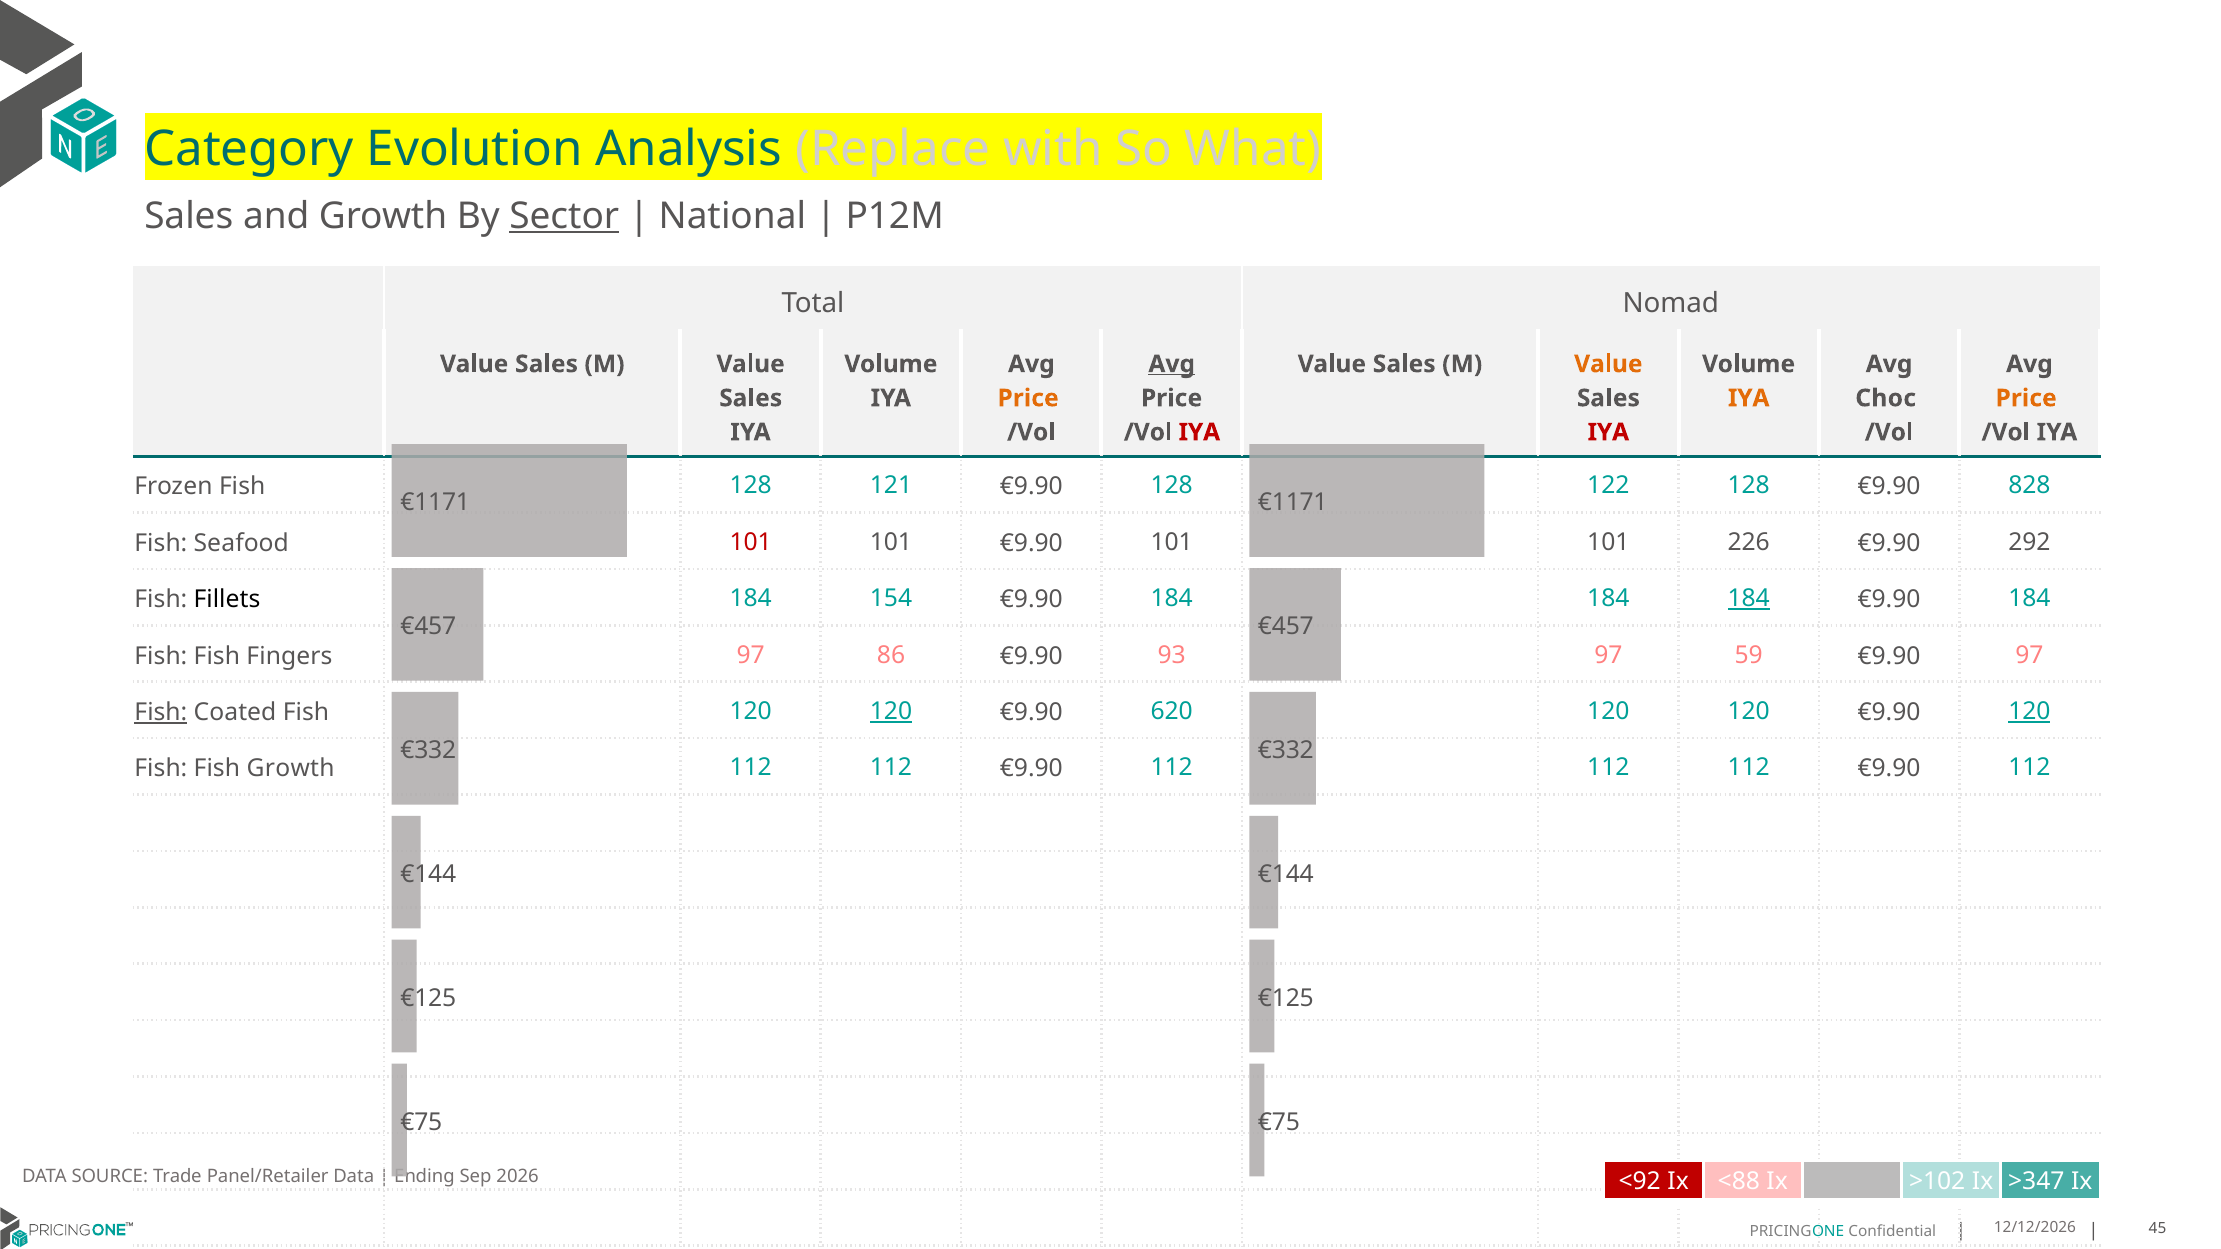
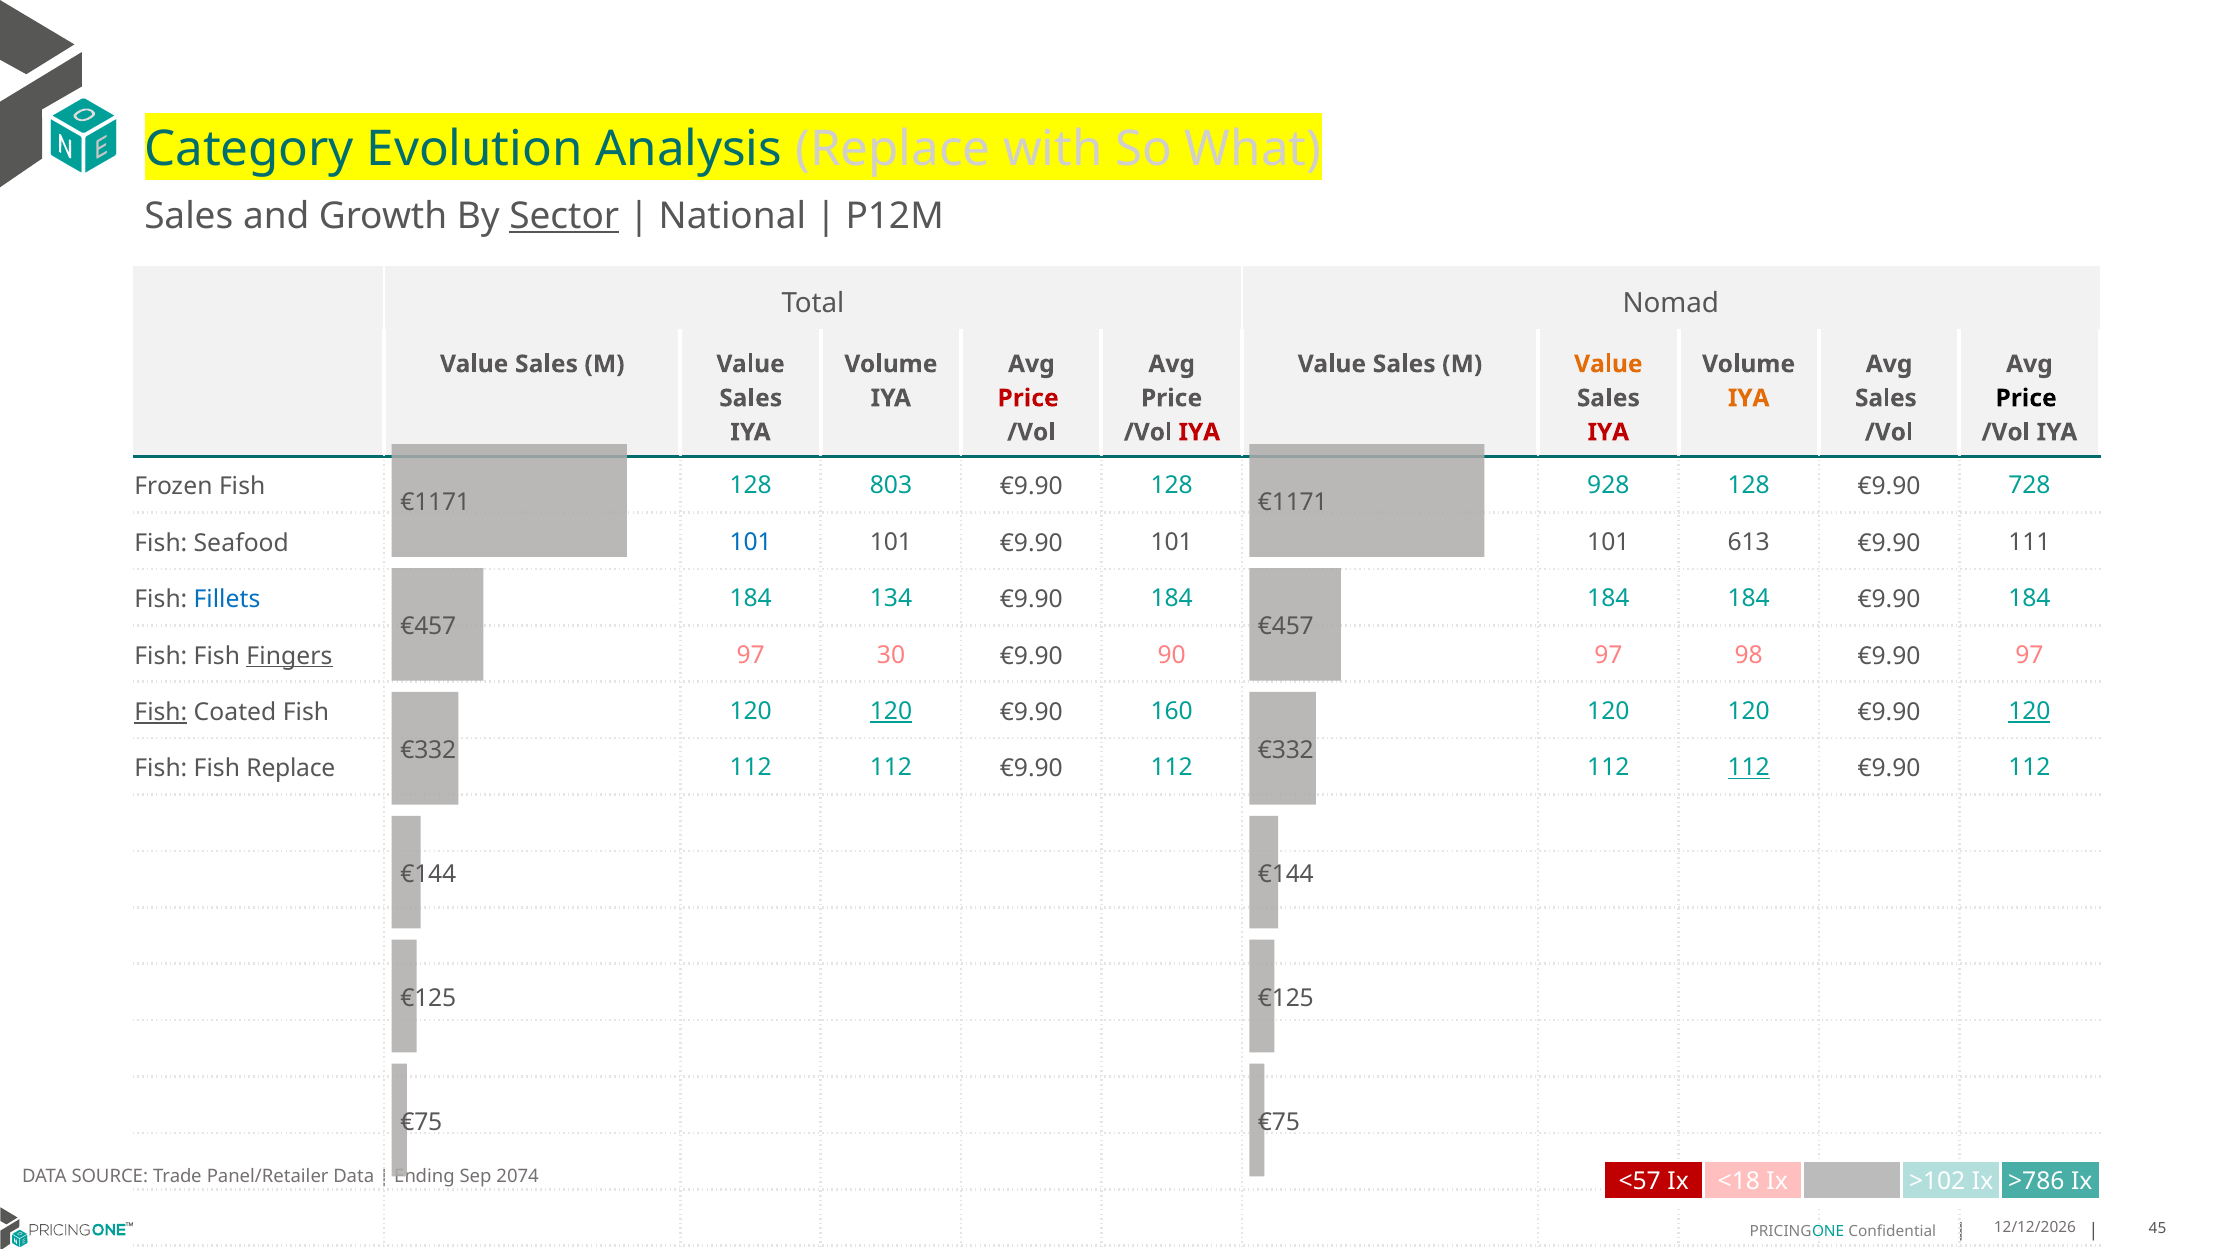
Avg at (1172, 364) underline: present -> none
Price at (1028, 398) colour: orange -> red
Choc at (1886, 398): Choc -> Sales
Price at (2026, 398) colour: orange -> black
121: 121 -> 803
122: 122 -> 928
828: 828 -> 728
101 at (751, 542) colour: red -> blue
226: 226 -> 613
292: 292 -> 111
Fillets colour: black -> blue
154: 154 -> 134
184 at (1749, 599) underline: present -> none
Fingers underline: none -> present
86: 86 -> 30
93: 93 -> 90
59: 59 -> 98
620: 620 -> 160
Fish Growth: Growth -> Replace
112 at (1749, 768) underline: none -> present
2026: 2026 -> 2074
<92: <92 -> <57
<88: <88 -> <18
>347: >347 -> >786
